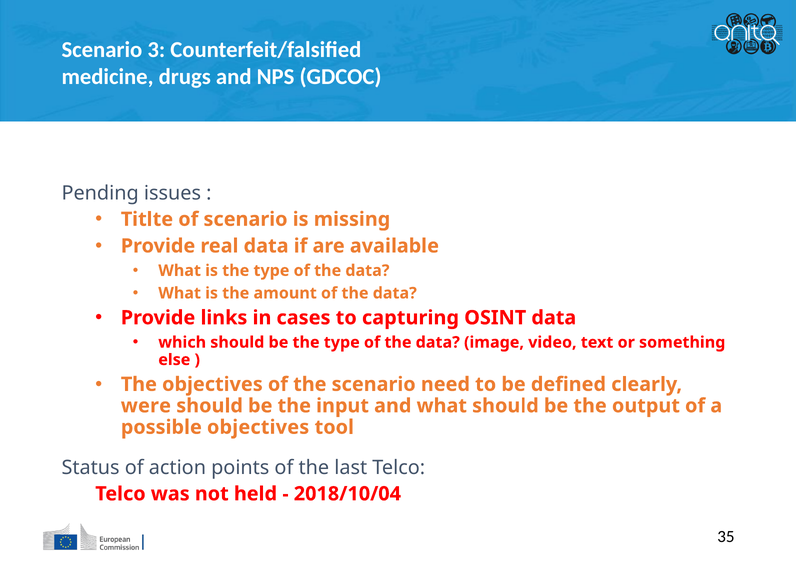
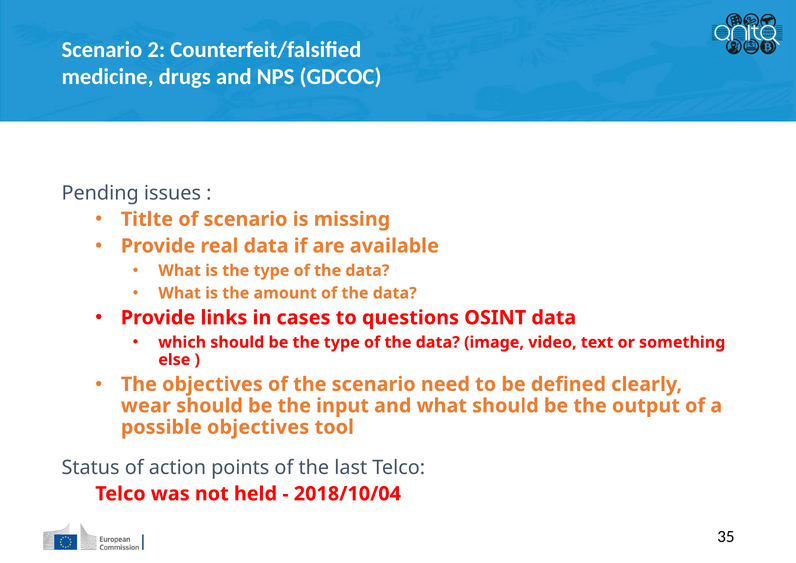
3: 3 -> 2
capturing: capturing -> questions
were: were -> wear
